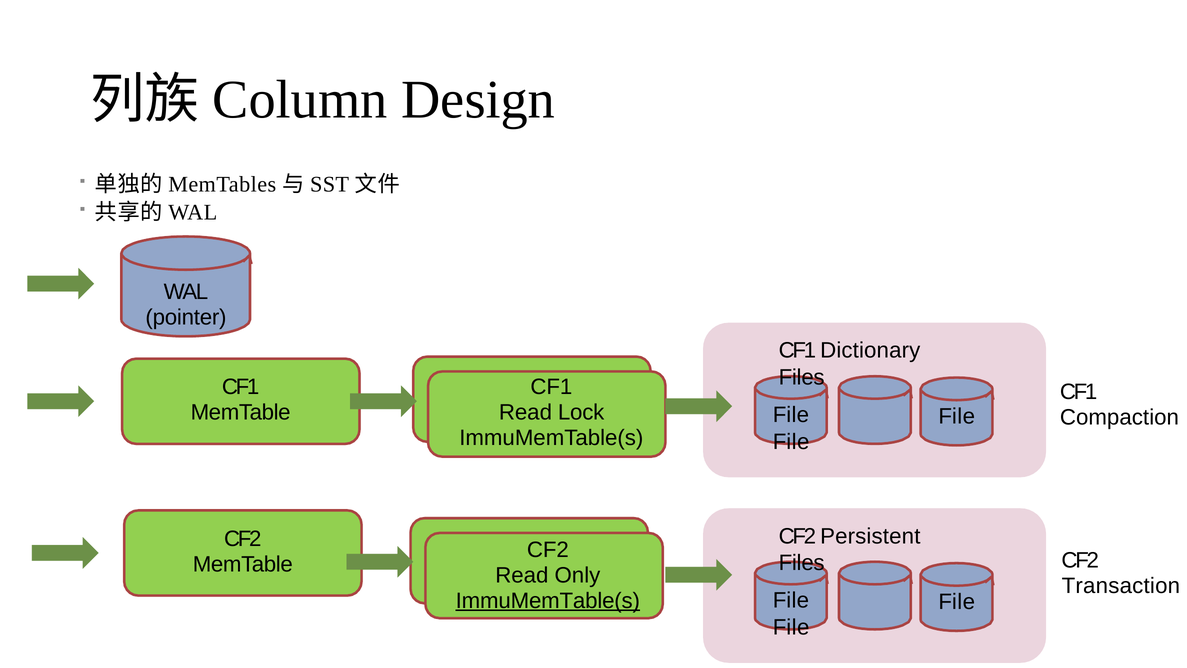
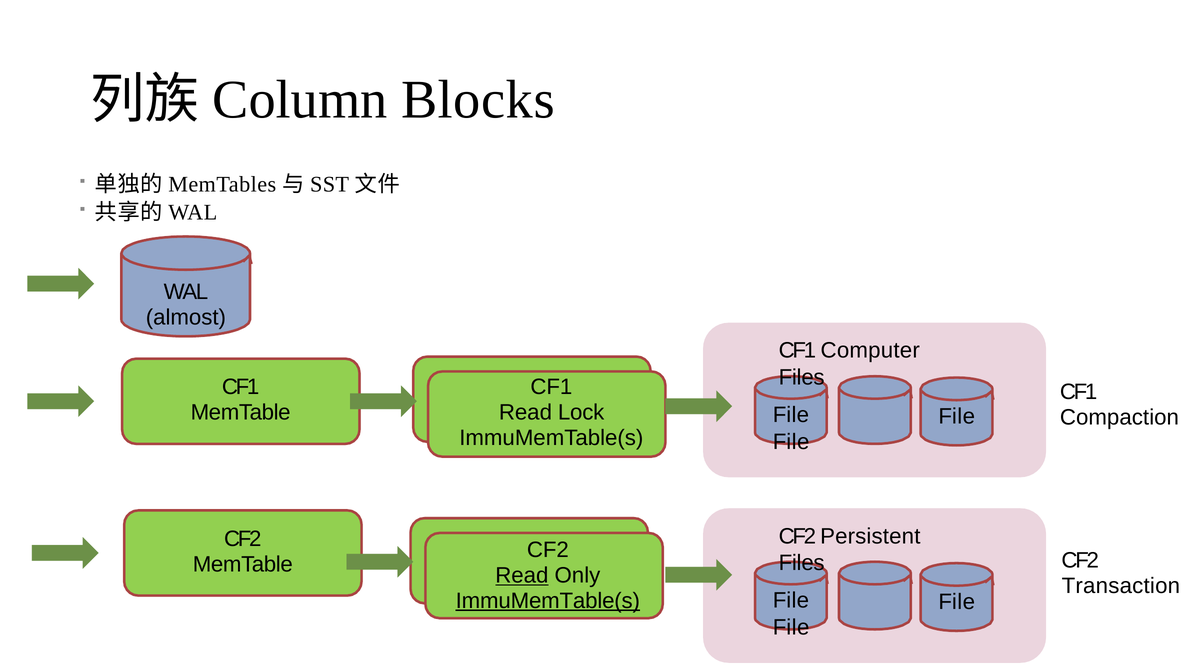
Design: Design -> Blocks
pointer: pointer -> almost
Dictionary: Dictionary -> Computer
Read at (522, 575) underline: none -> present
